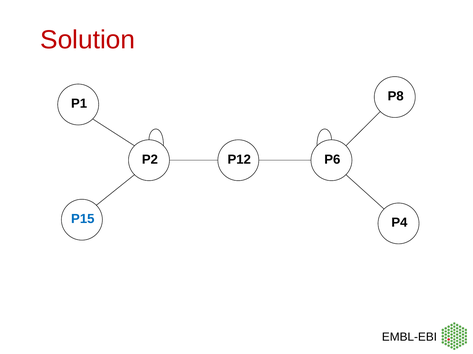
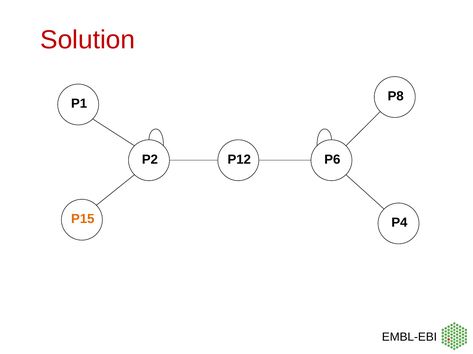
P15 colour: blue -> orange
